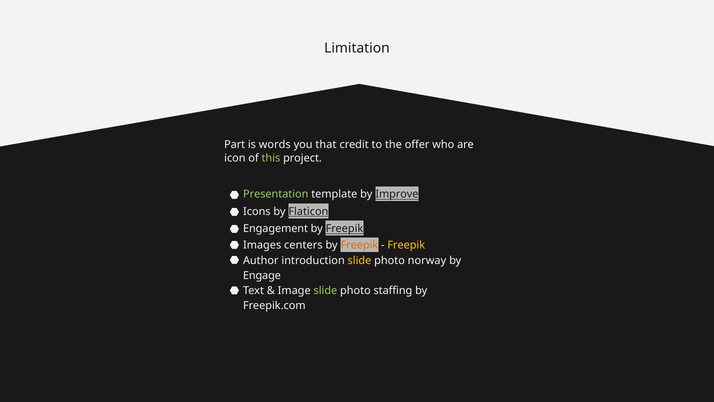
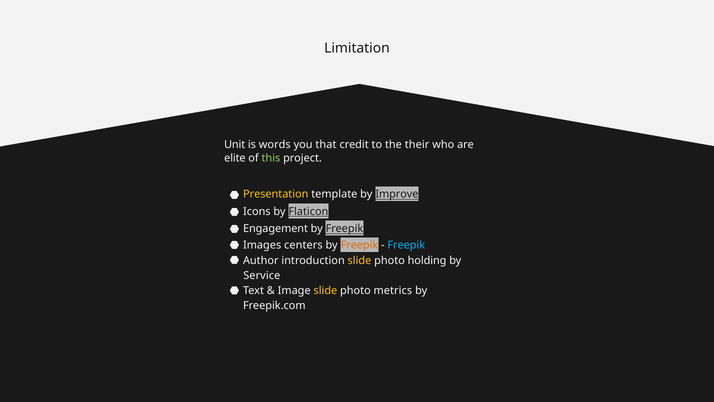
Part: Part -> Unit
offer: offer -> their
icon: icon -> elite
Presentation colour: light green -> yellow
Freepik at (406, 245) colour: yellow -> light blue
norway: norway -> holding
Engage: Engage -> Service
slide at (325, 290) colour: light green -> yellow
staffing: staffing -> metrics
